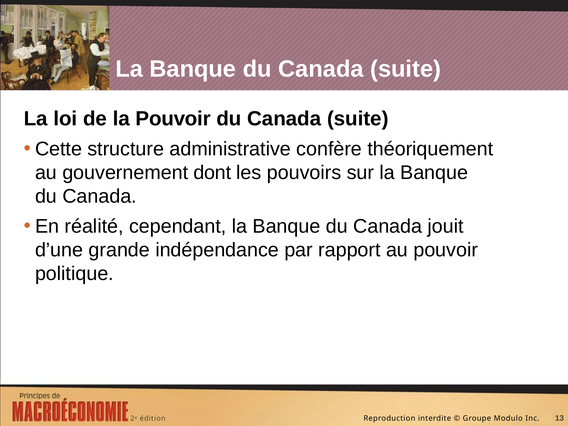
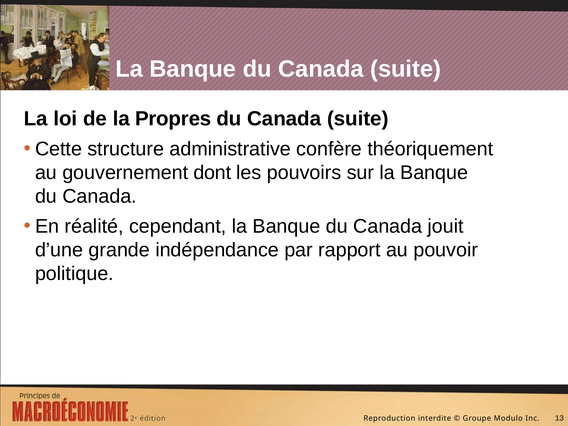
la Pouvoir: Pouvoir -> Propres
